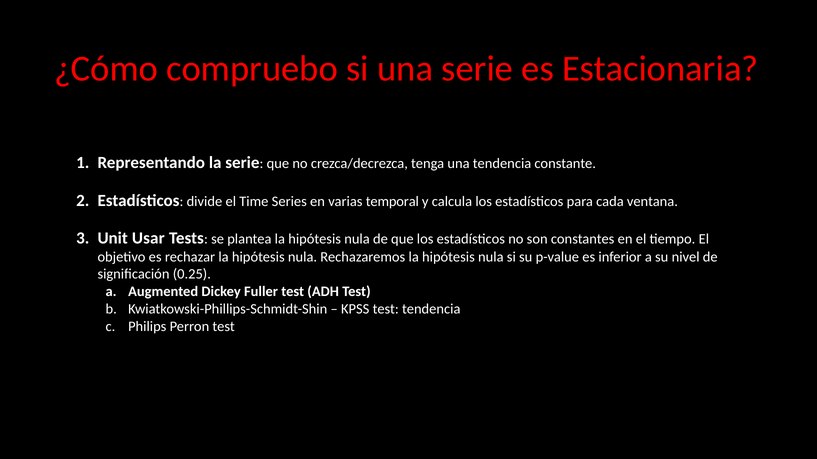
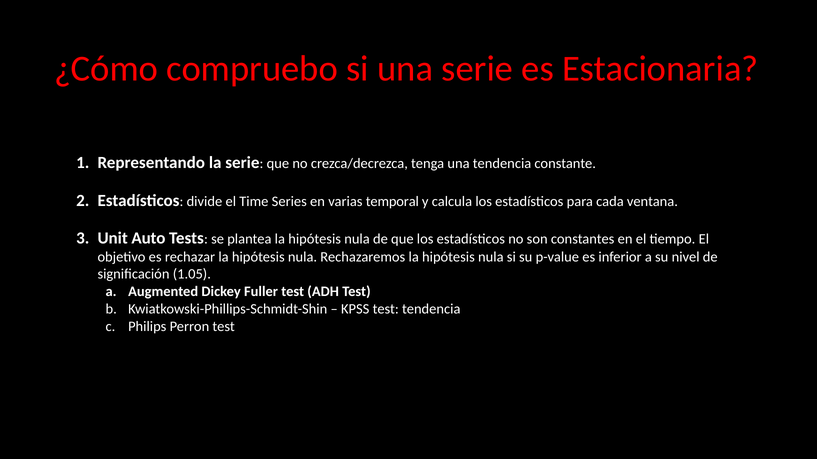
Usar: Usar -> Auto
0.25: 0.25 -> 1.05
